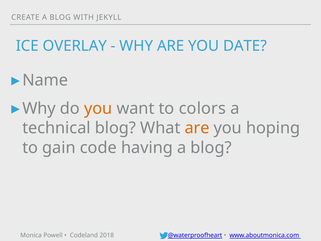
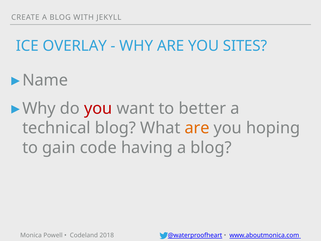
DATE: DATE -> SITES
you at (98, 108) colour: orange -> red
colors: colors -> better
